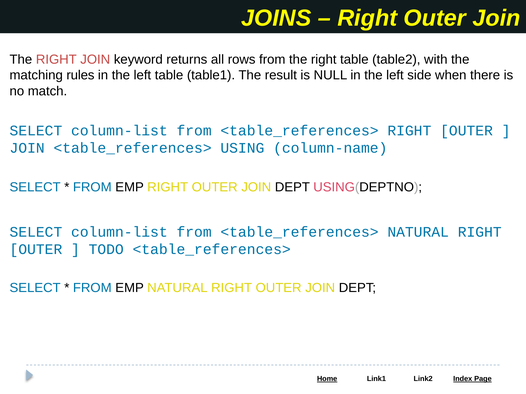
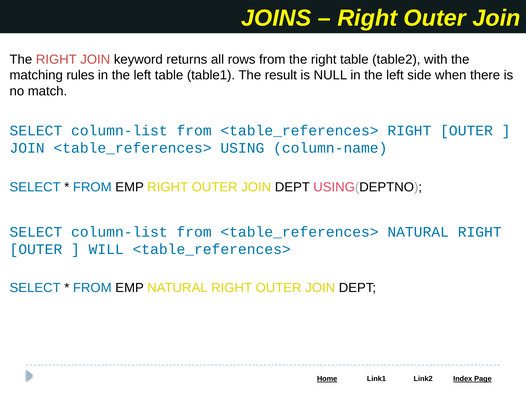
TODO: TODO -> WILL
